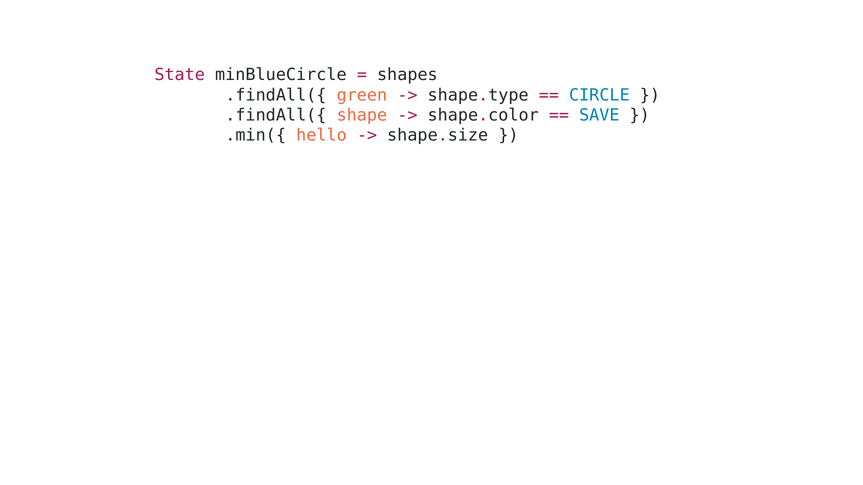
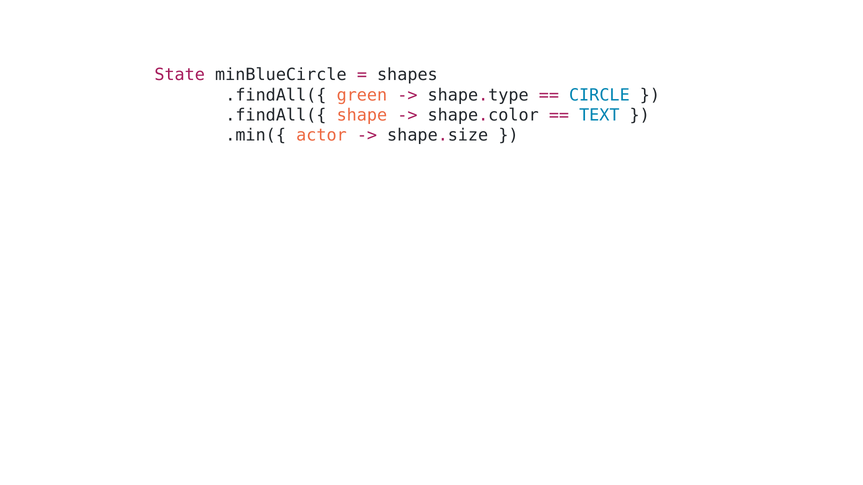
SAVE: SAVE -> TEXT
hello: hello -> actor
